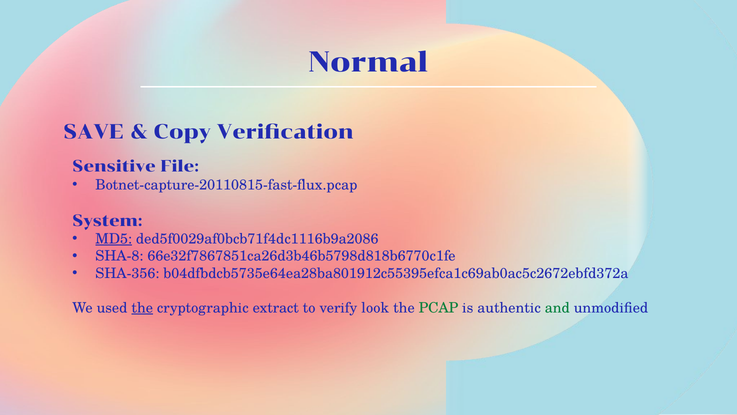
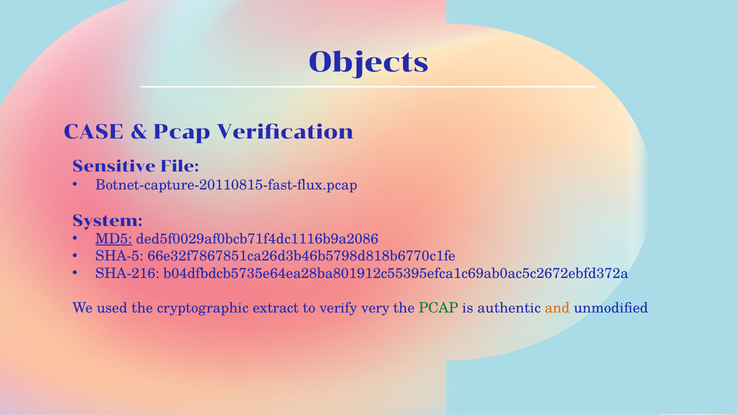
Normal: Normal -> Objects
SAVE: SAVE -> CASE
Copy at (182, 132): Copy -> Pcap
SHA-8: SHA-8 -> SHA-5
SHA-356: SHA-356 -> SHA-216
the at (142, 308) underline: present -> none
look: look -> very
and colour: green -> orange
